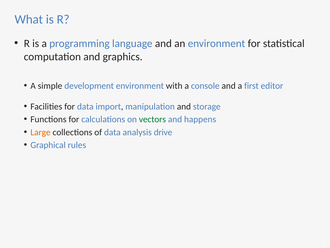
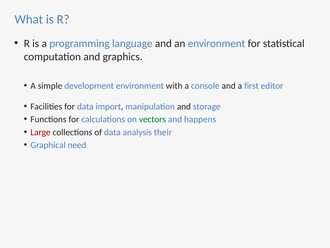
Large colour: orange -> red
drive: drive -> their
rules: rules -> need
